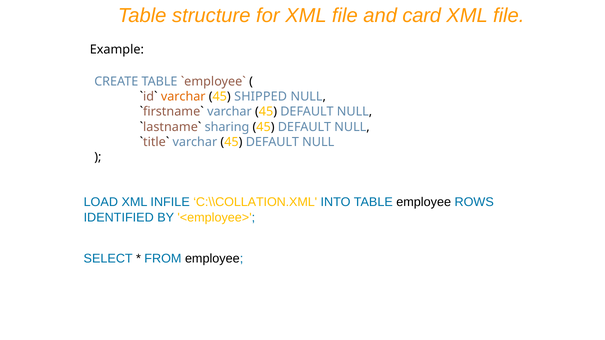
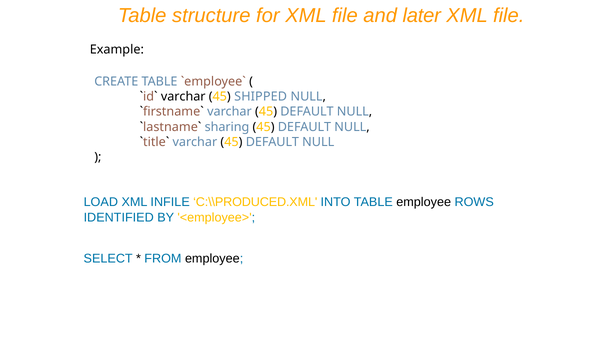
card: card -> later
varchar at (183, 97) colour: orange -> black
C:\\COLLATION.XML: C:\\COLLATION.XML -> C:\\PRODUCED.XML
